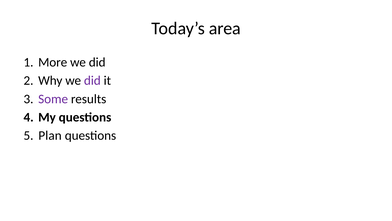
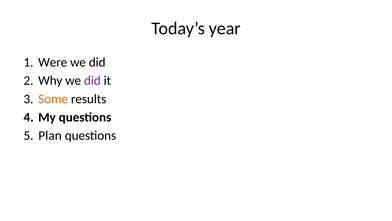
area: area -> year
More: More -> Were
Some colour: purple -> orange
